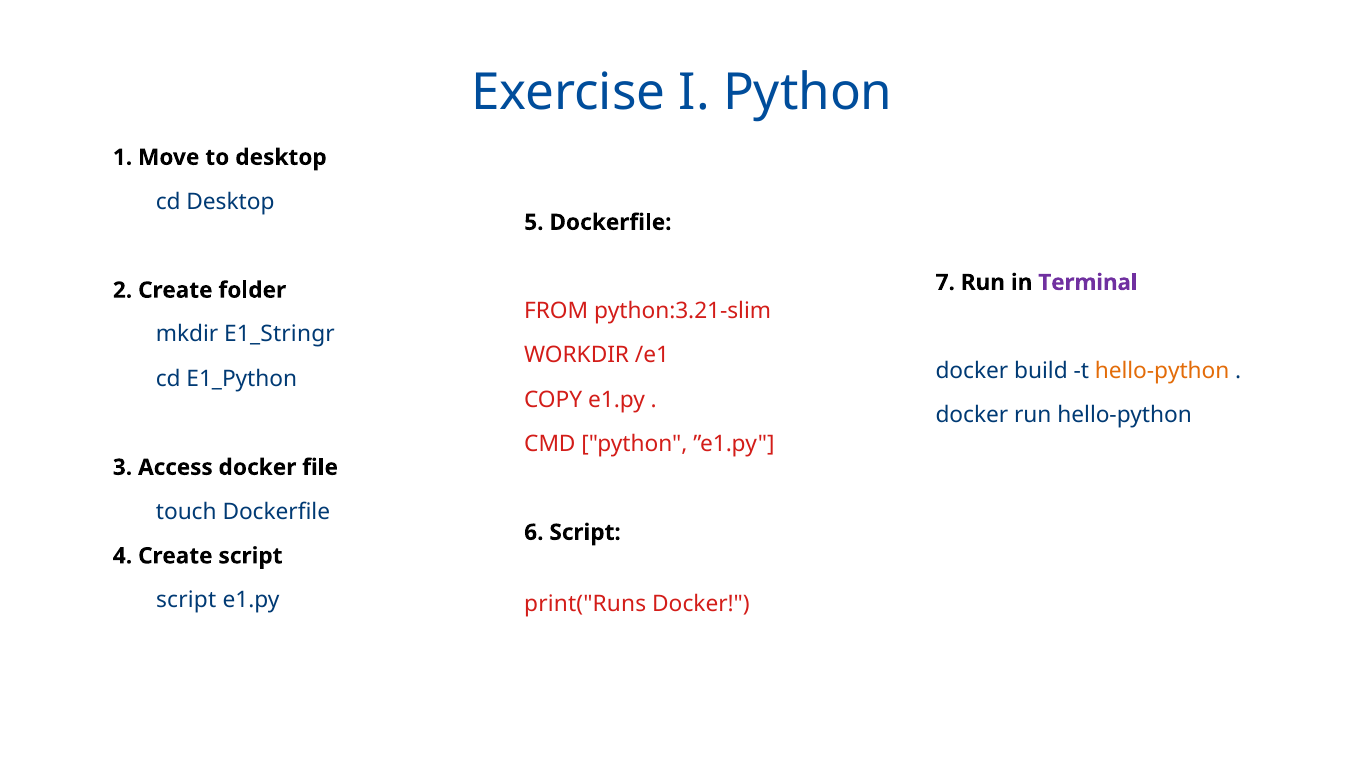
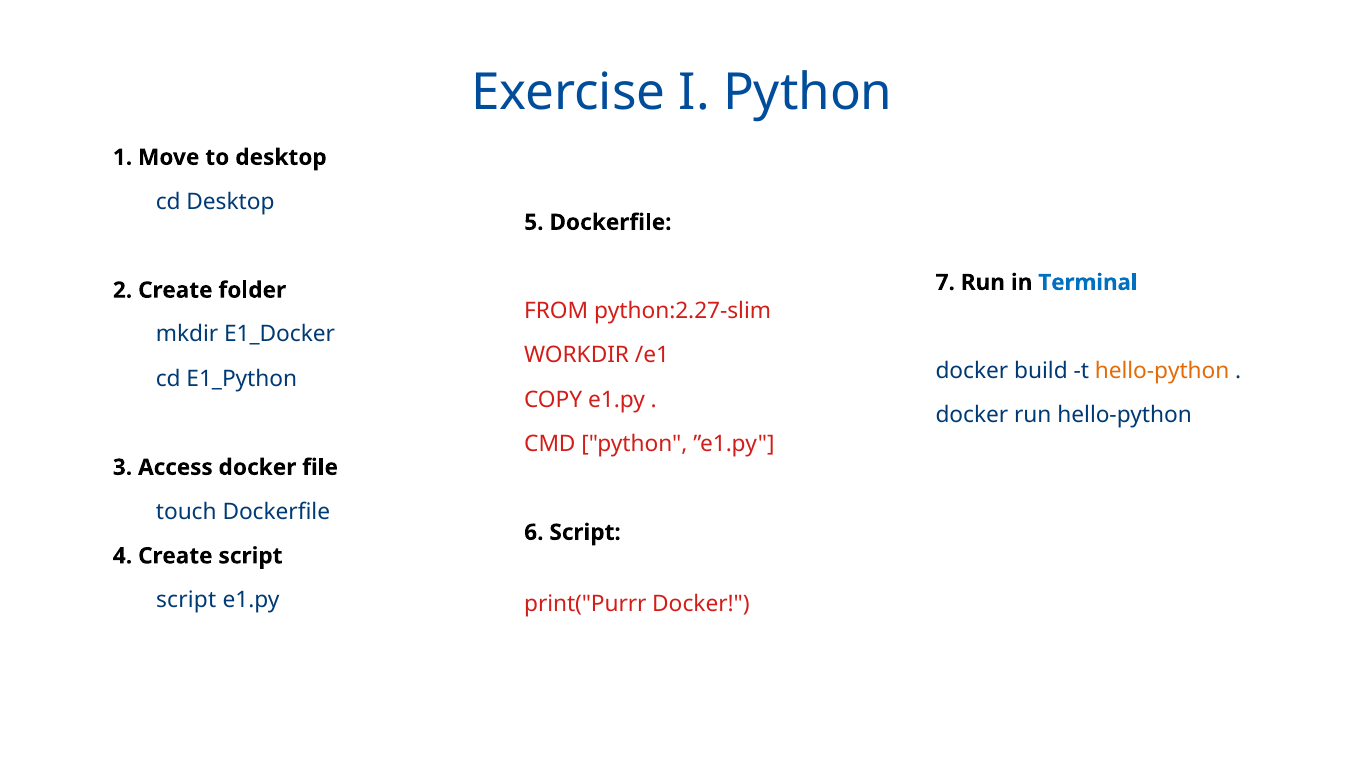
Terminal colour: purple -> blue
python:3.21-slim: python:3.21-slim -> python:2.27-slim
E1_Stringr: E1_Stringr -> E1_Docker
print("Runs: print("Runs -> print("Purrr
